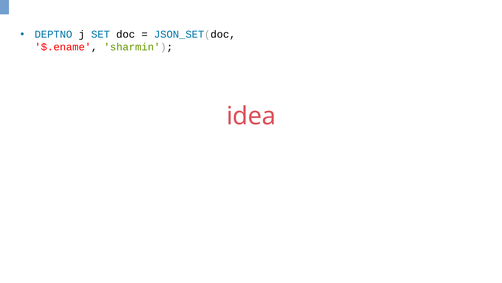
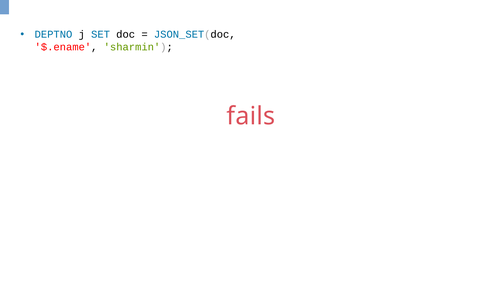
idea: idea -> fails
